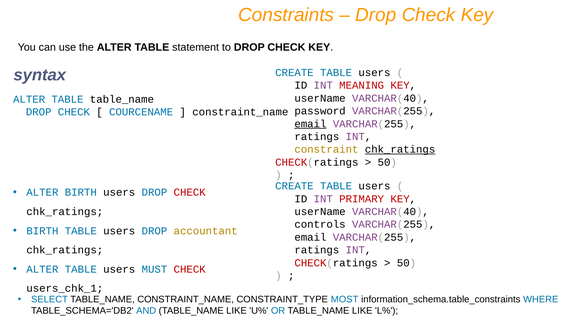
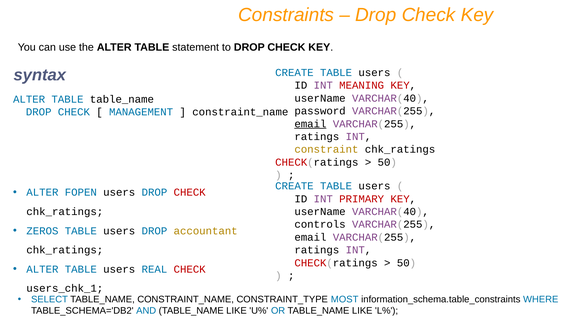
COURCENAME: COURCENAME -> MANAGEMENT
chk_ratings at (400, 149) underline: present -> none
ALTER BIRTH: BIRTH -> FOPEN
BIRTH at (42, 231): BIRTH -> ZEROS
MUST: MUST -> REAL
